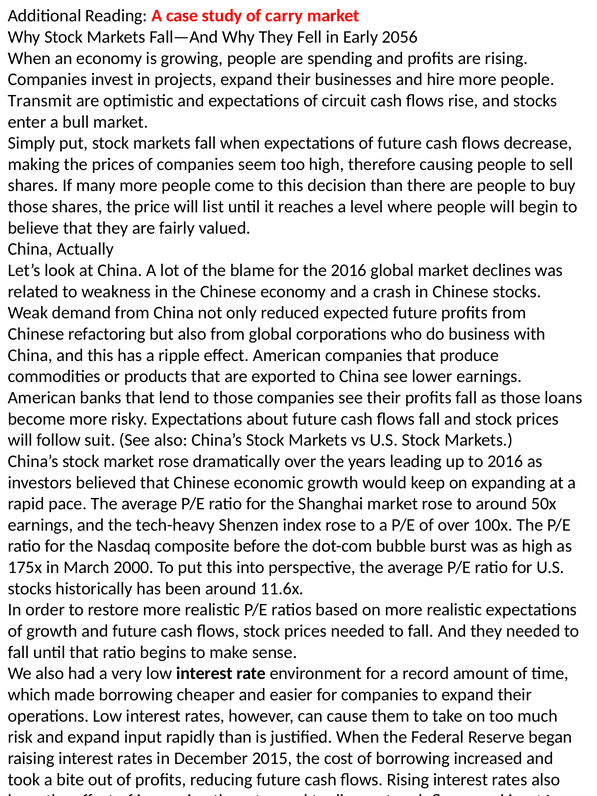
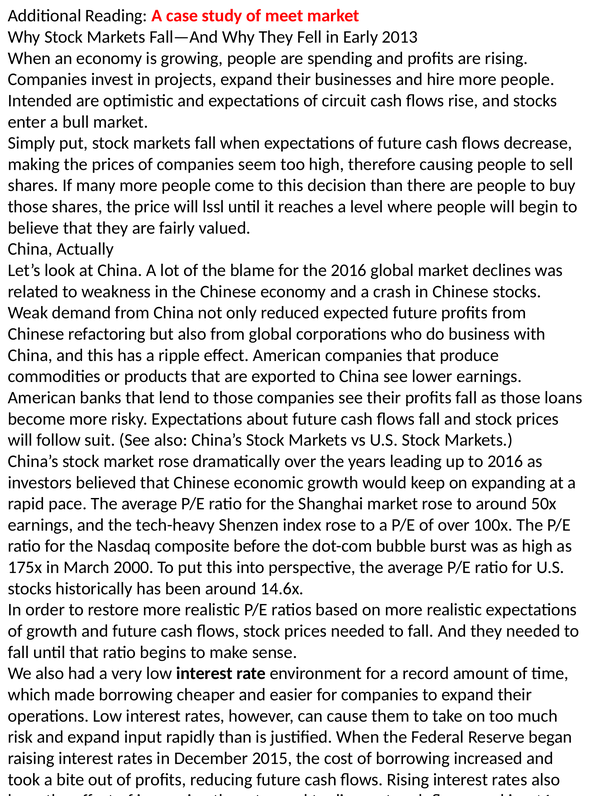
carry: carry -> meet
2056: 2056 -> 2013
Transmit: Transmit -> Intended
list: list -> lssl
11.6x: 11.6x -> 14.6x
